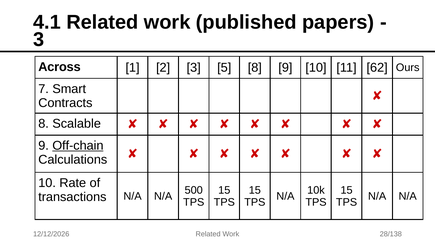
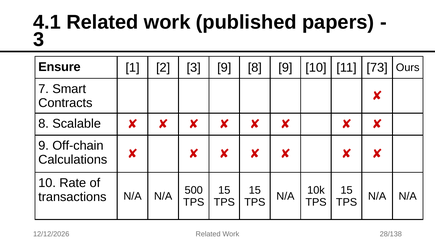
Across: Across -> Ensure
3 5: 5 -> 9
62: 62 -> 73
Off-chain underline: present -> none
